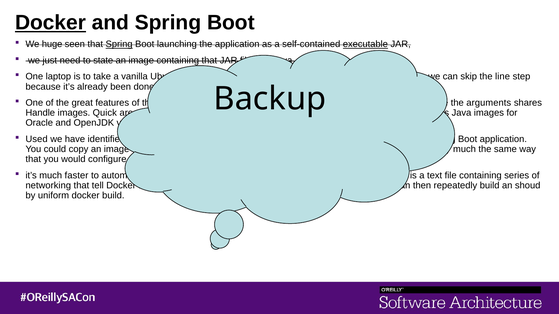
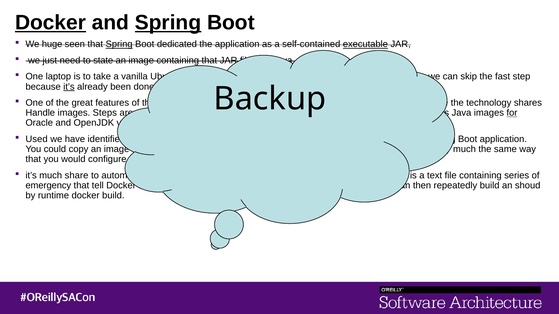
Spring at (168, 23) underline: none -> present
Boot launching: launching -> dedicated
line: line -> fast
it’s at (69, 87) underline: none -> present
arguments: arguments -> technology
Quick: Quick -> Steps
for underline: none -> present
faster: faster -> share
networking: networking -> emergency
uniform: uniform -> runtime
